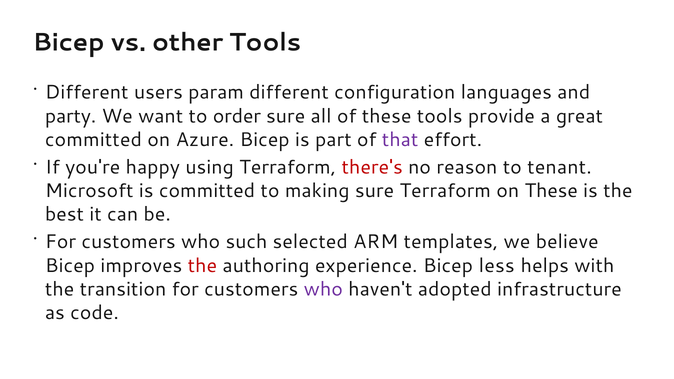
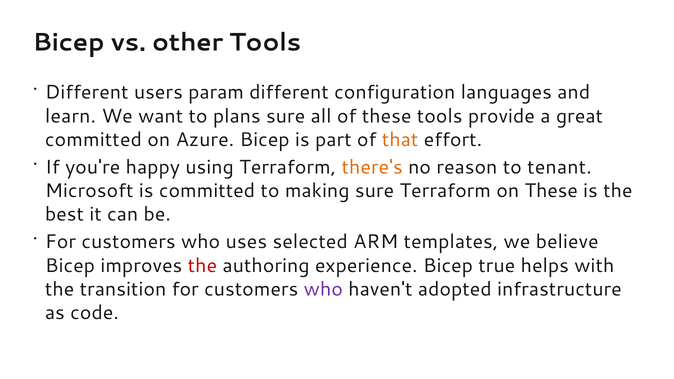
party: party -> learn
order: order -> plans
that colour: purple -> orange
there's colour: red -> orange
such: such -> uses
less: less -> true
